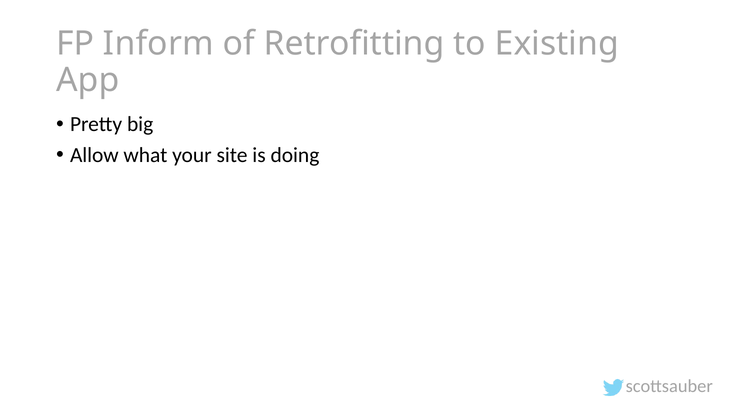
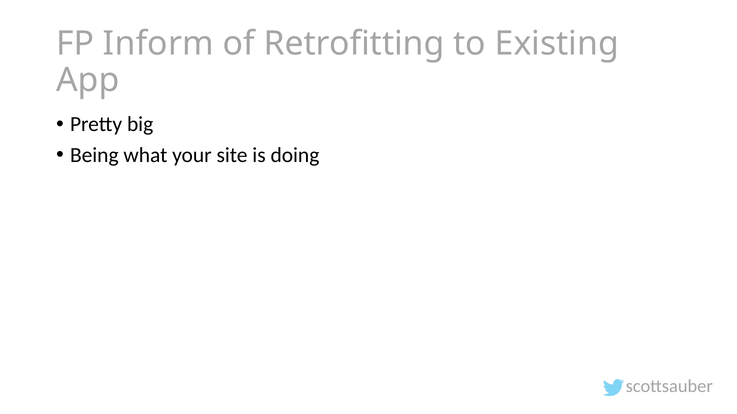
Allow: Allow -> Being
